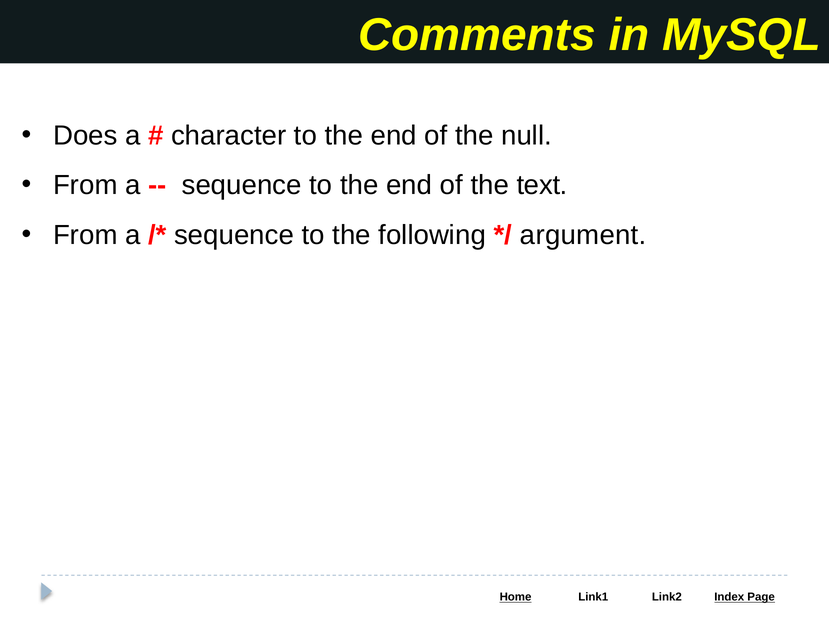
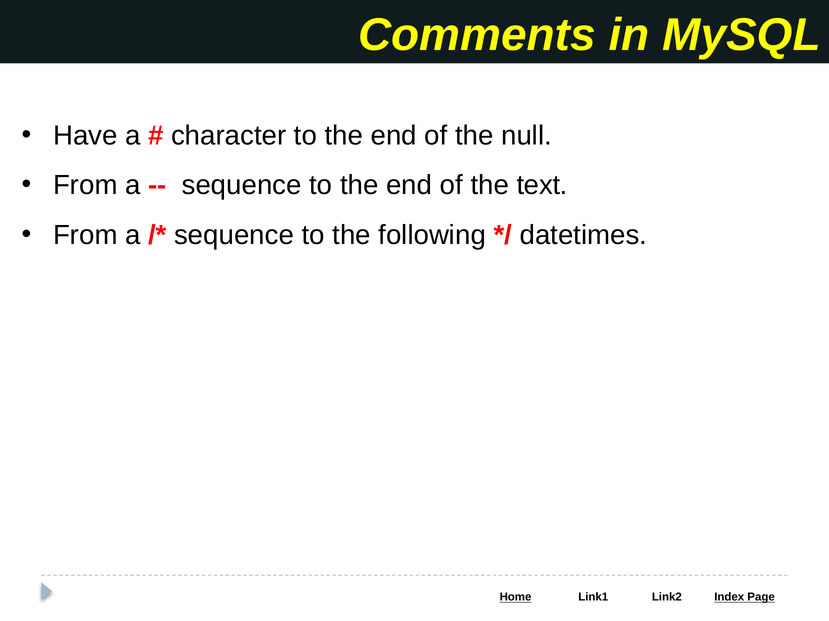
Does: Does -> Have
argument: argument -> datetimes
